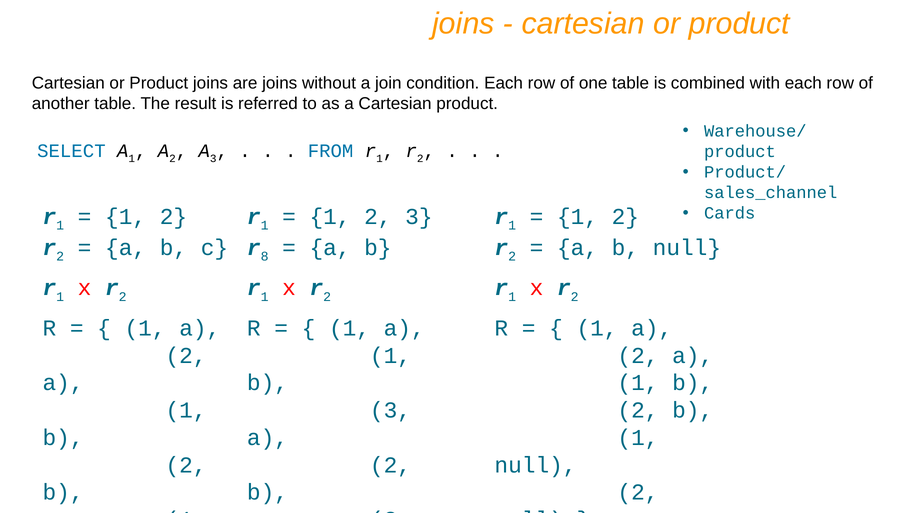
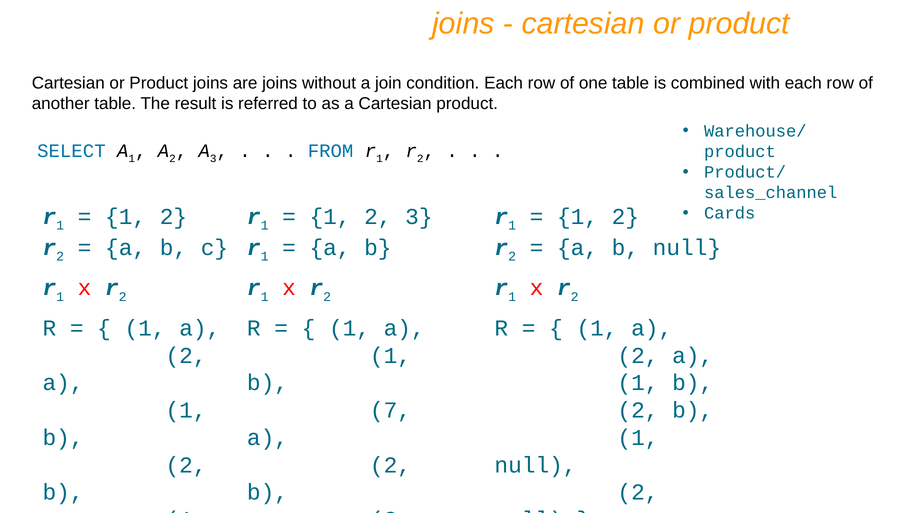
8 at (265, 256): 8 -> 1
3 at (390, 410): 3 -> 7
